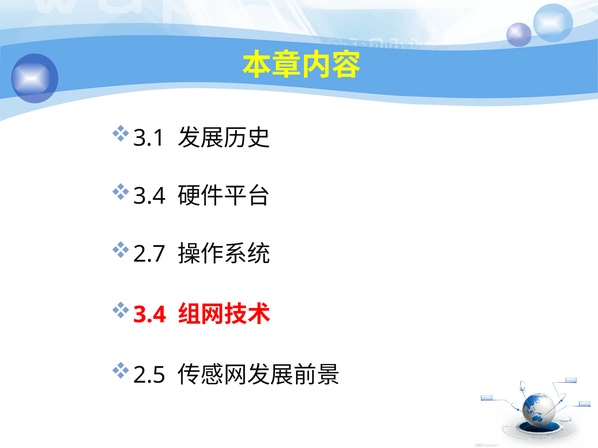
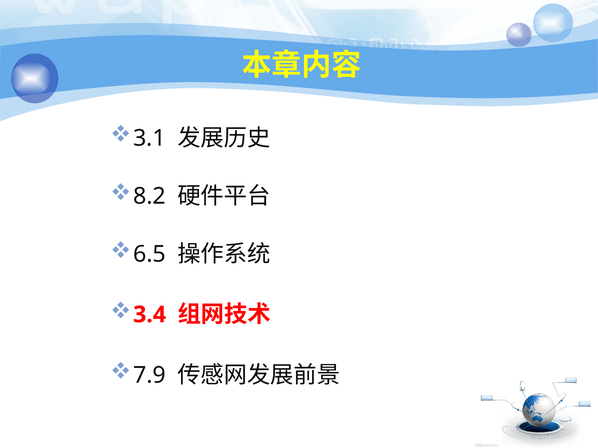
3.4 at (149, 196): 3.4 -> 8.2
2.7: 2.7 -> 6.5
2.5: 2.5 -> 7.9
